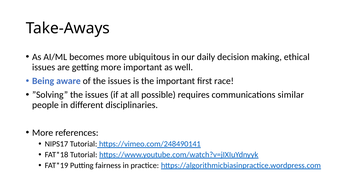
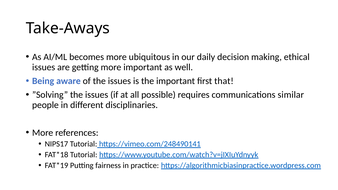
race: race -> that
